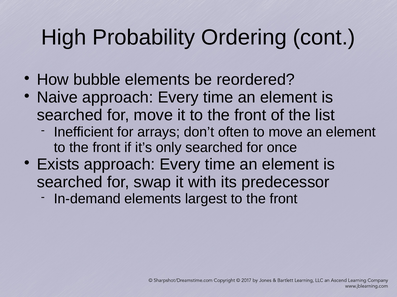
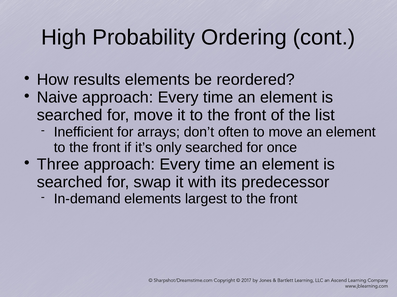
bubble: bubble -> results
Exists: Exists -> Three
